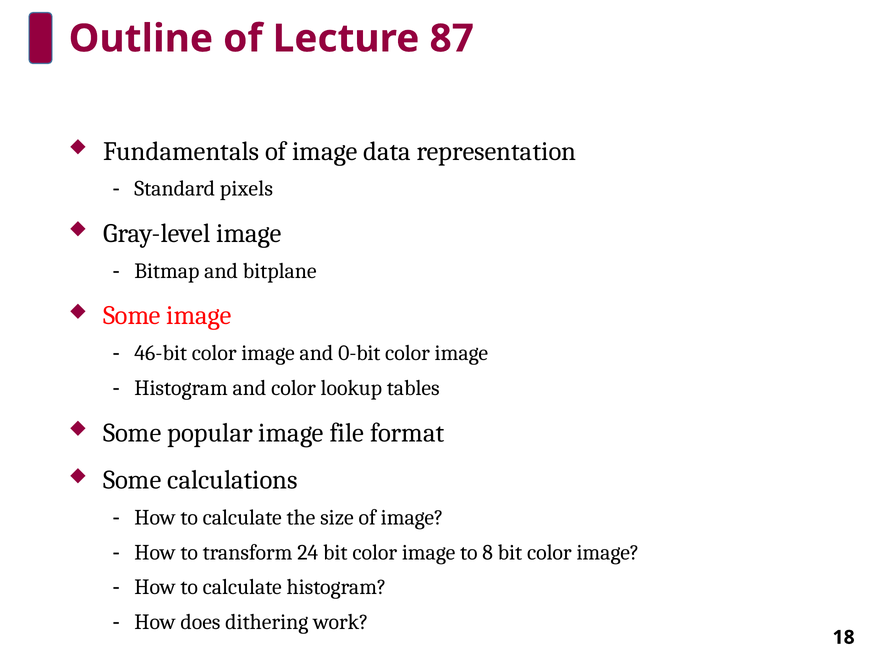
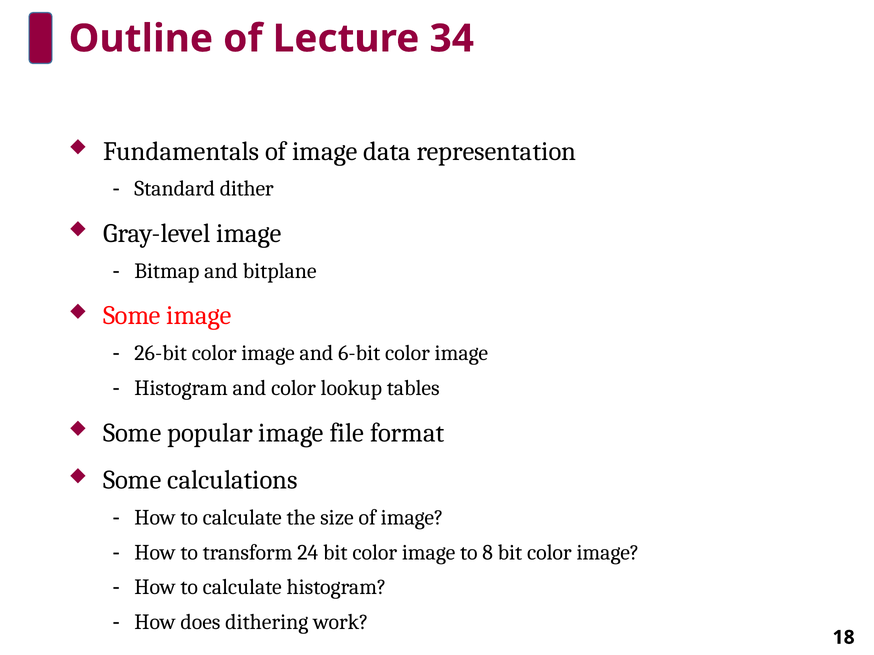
87: 87 -> 34
pixels: pixels -> dither
46-bit: 46-bit -> 26-bit
0-bit: 0-bit -> 6-bit
